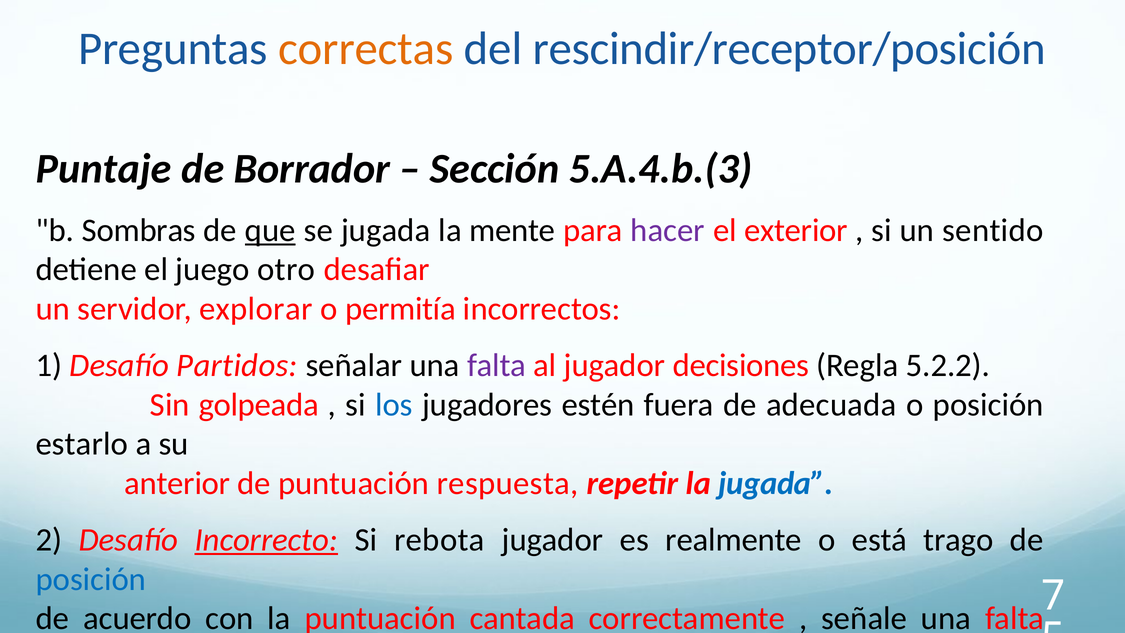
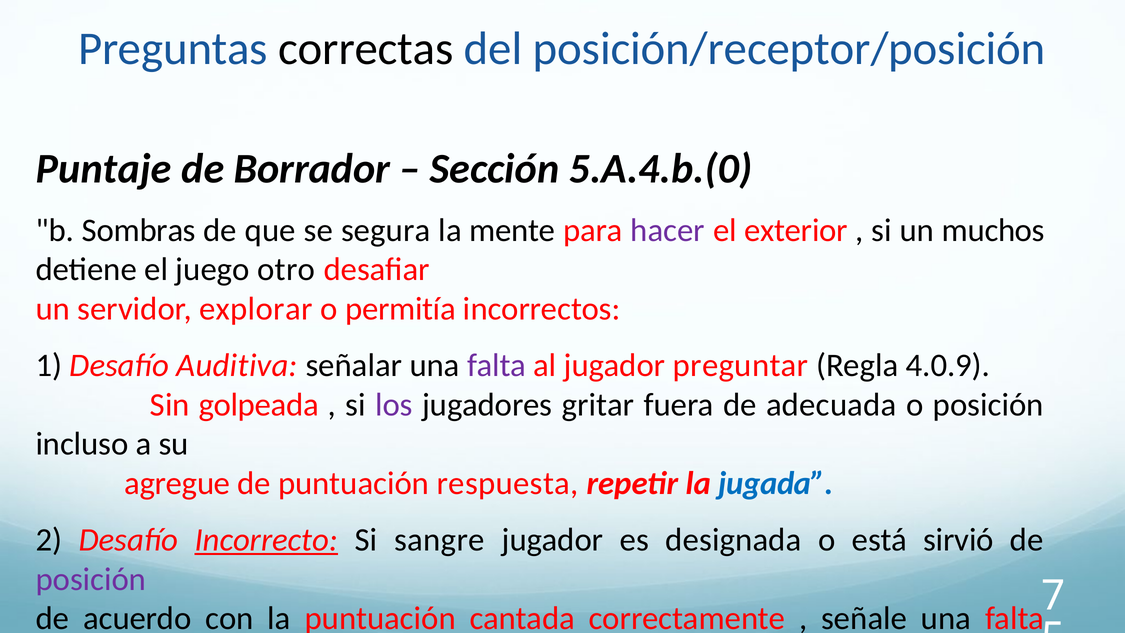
correctas colour: orange -> black
rescindir/receptor/posición: rescindir/receptor/posición -> posición/receptor/posición
5.A.4.b.(3: 5.A.4.b.(3 -> 5.A.4.b.(0
que underline: present -> none
se jugada: jugada -> segura
sentido: sentido -> muchos
Partidos: Partidos -> Auditiva
decisiones: decisiones -> preguntar
5.2.2: 5.2.2 -> 4.0.9
los colour: blue -> purple
estén: estén -> gritar
estarlo: estarlo -> incluso
anterior: anterior -> agregue
rebota: rebota -> sangre
realmente: realmente -> designada
trago: trago -> sirvió
posición at (91, 579) colour: blue -> purple
